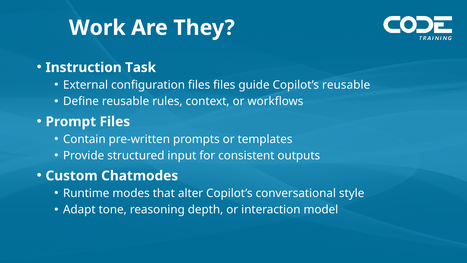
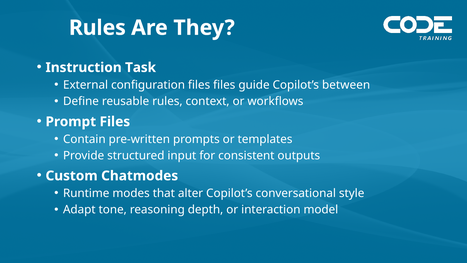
Work at (97, 28): Work -> Rules
Copilot’s reusable: reusable -> between
